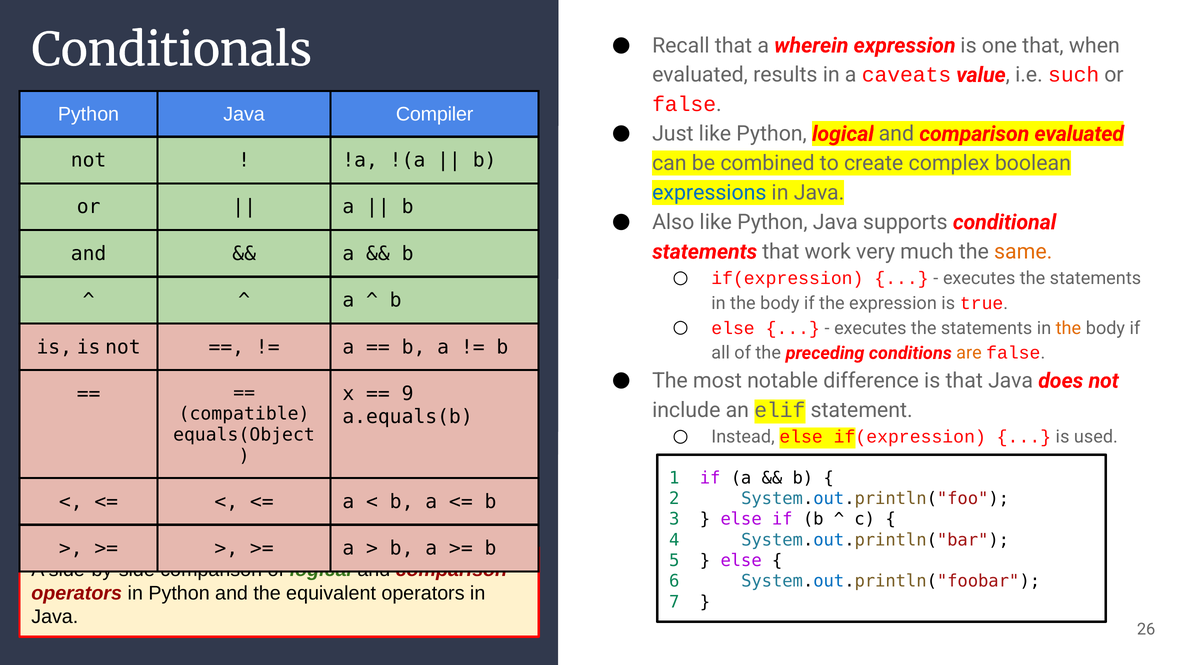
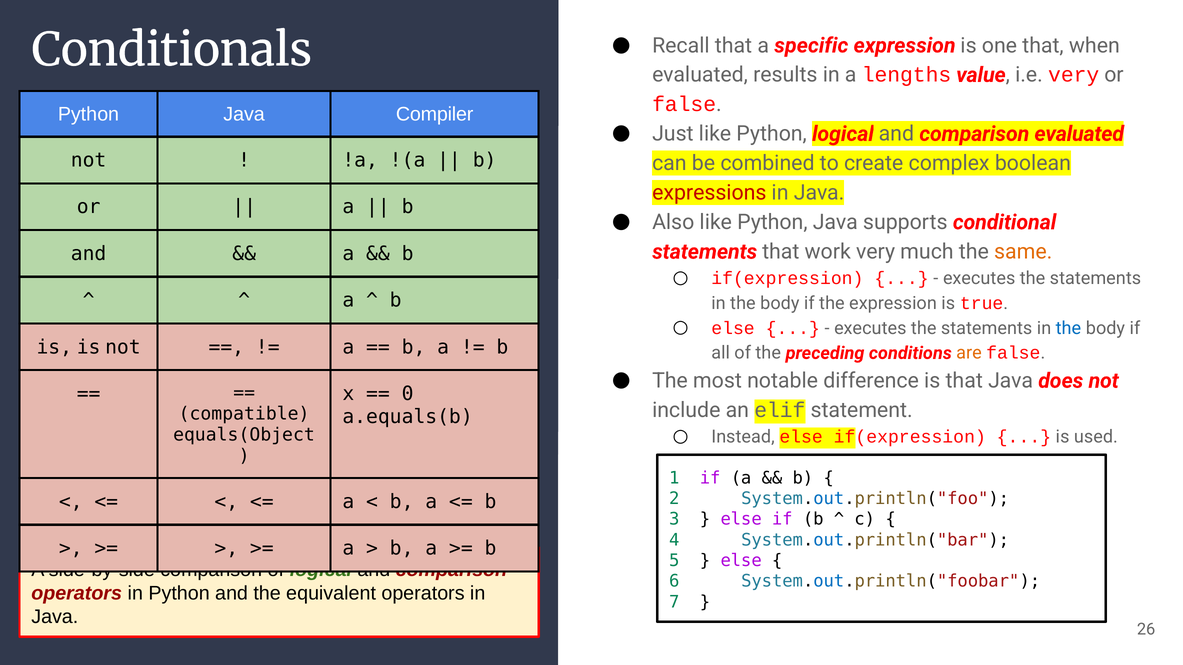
wherein: wherein -> specific
caveats: caveats -> lengths
i.e such: such -> very
expressions colour: blue -> red
the at (1068, 328) colour: orange -> blue
9: 9 -> 0
